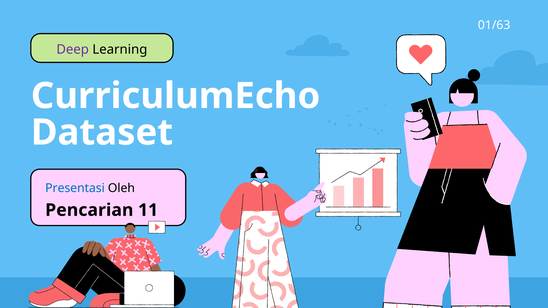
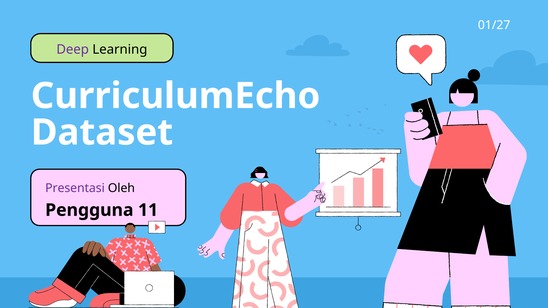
01/63: 01/63 -> 01/27
Presentasi colour: blue -> purple
Pencarian: Pencarian -> Pengguna
